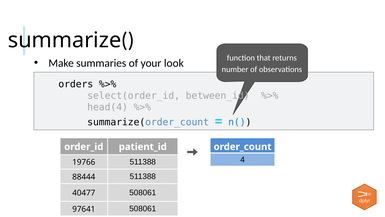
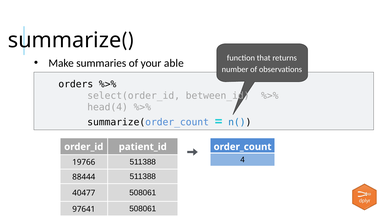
look: look -> able
